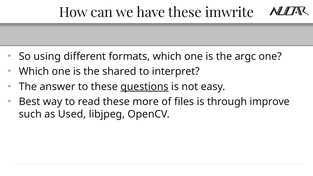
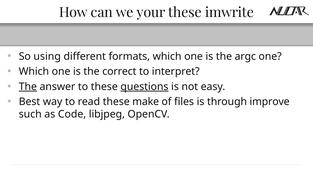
have: have -> your
shared: shared -> correct
The at (28, 87) underline: none -> present
more: more -> make
Used: Used -> Code
